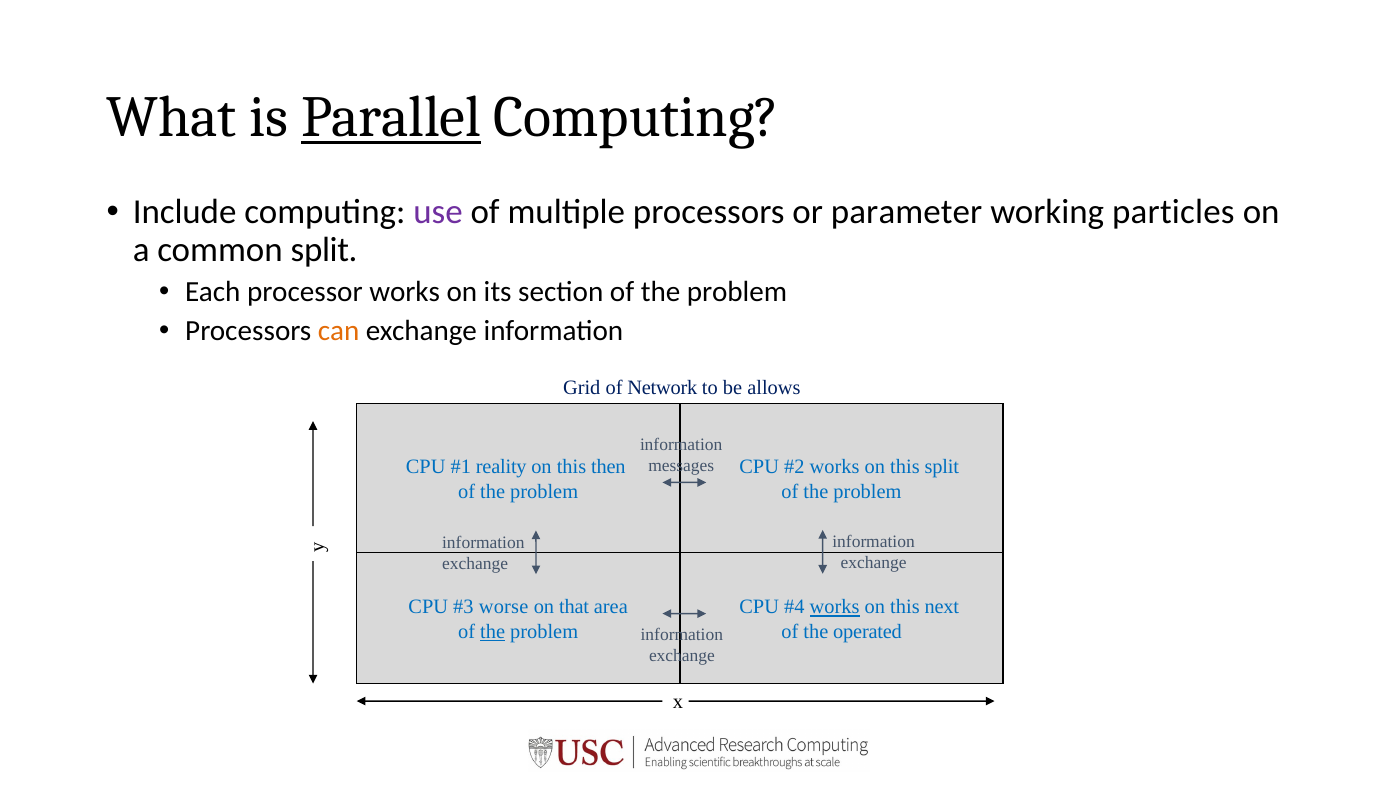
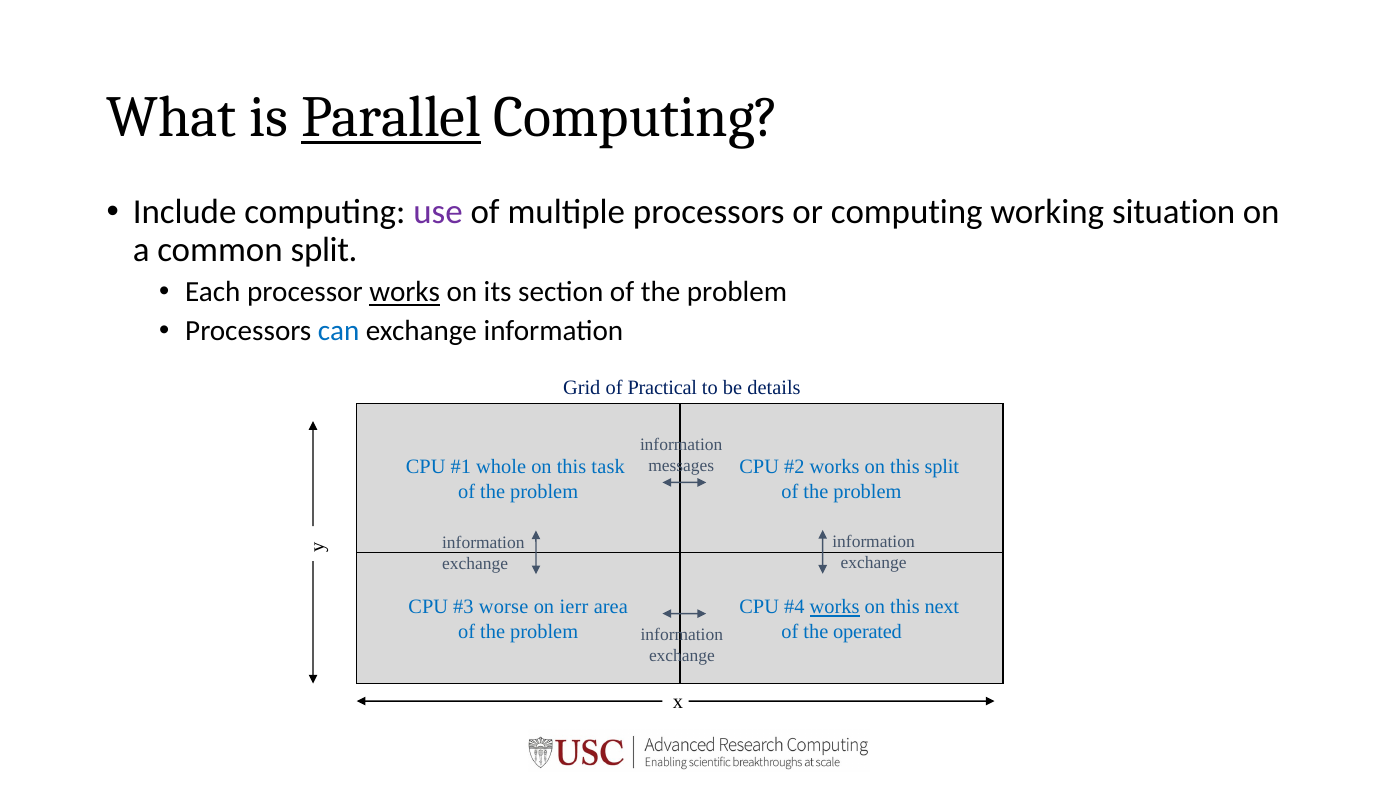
or parameter: parameter -> computing
particles: particles -> situation
works at (405, 292) underline: none -> present
can colour: orange -> blue
Network: Network -> Practical
allows: allows -> details
reality: reality -> whole
then: then -> task
that: that -> ierr
the at (493, 631) underline: present -> none
